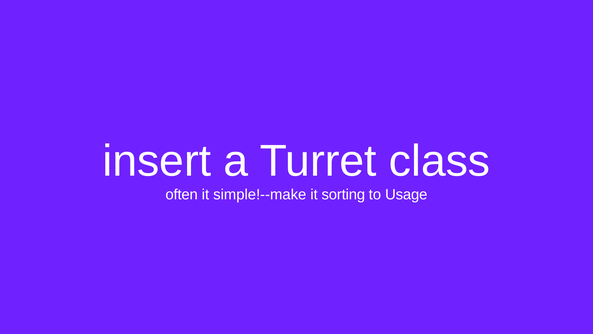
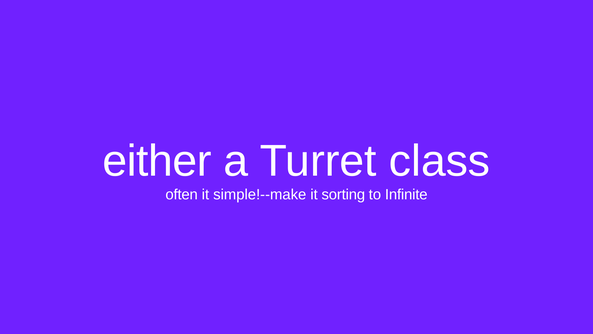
insert: insert -> either
Usage: Usage -> Infinite
